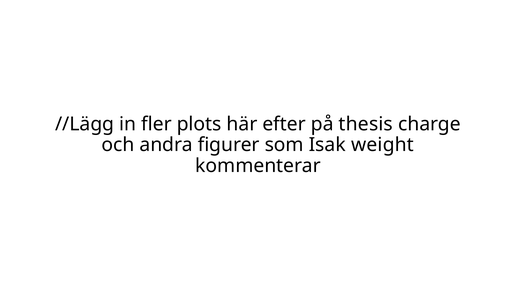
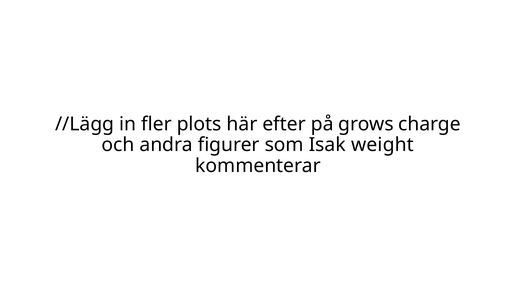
thesis: thesis -> grows
